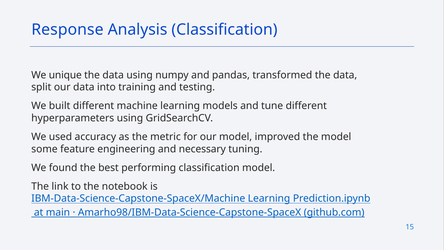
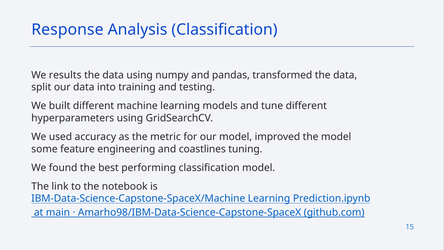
unique: unique -> results
necessary: necessary -> coastlines
